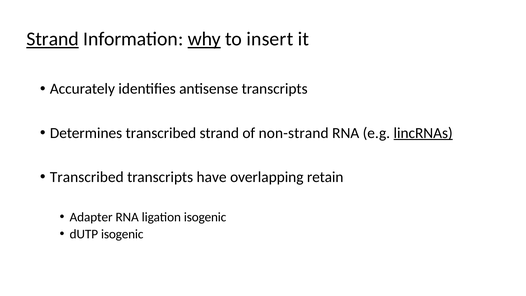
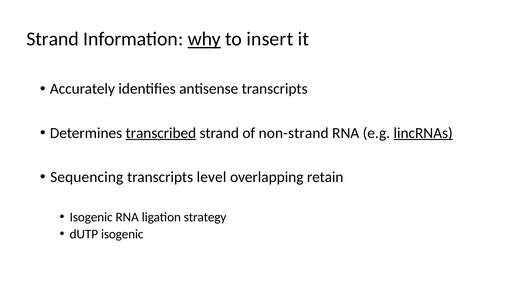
Strand at (53, 39) underline: present -> none
transcribed at (161, 133) underline: none -> present
Transcribed at (87, 177): Transcribed -> Sequencing
have: have -> level
Adapter at (91, 217): Adapter -> Isogenic
ligation isogenic: isogenic -> strategy
